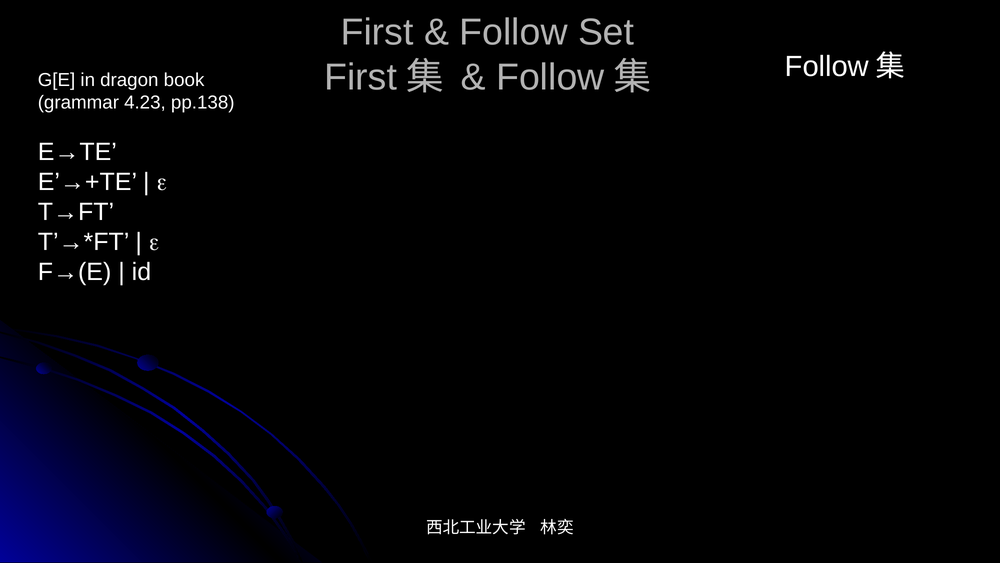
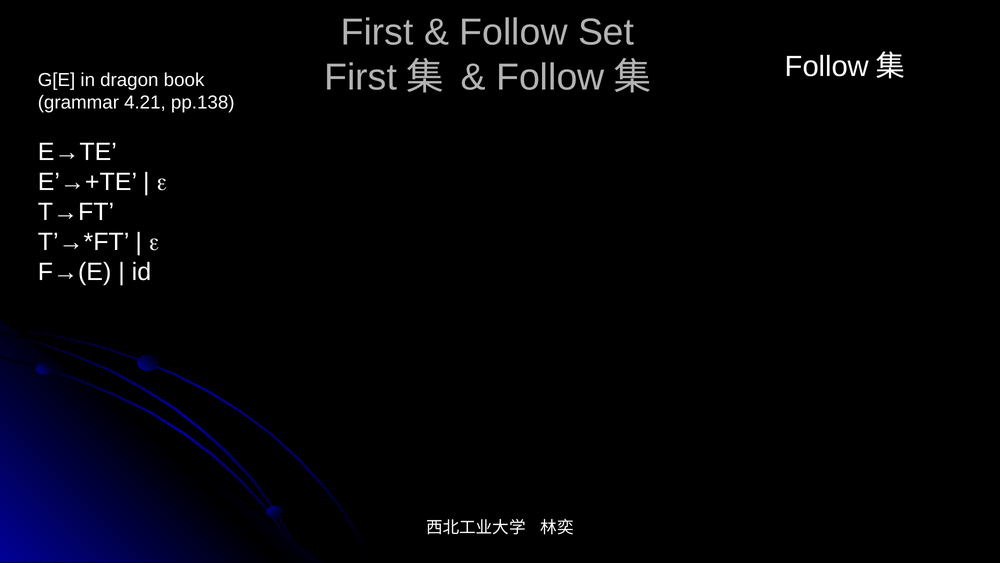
4.23: 4.23 -> 4.21
